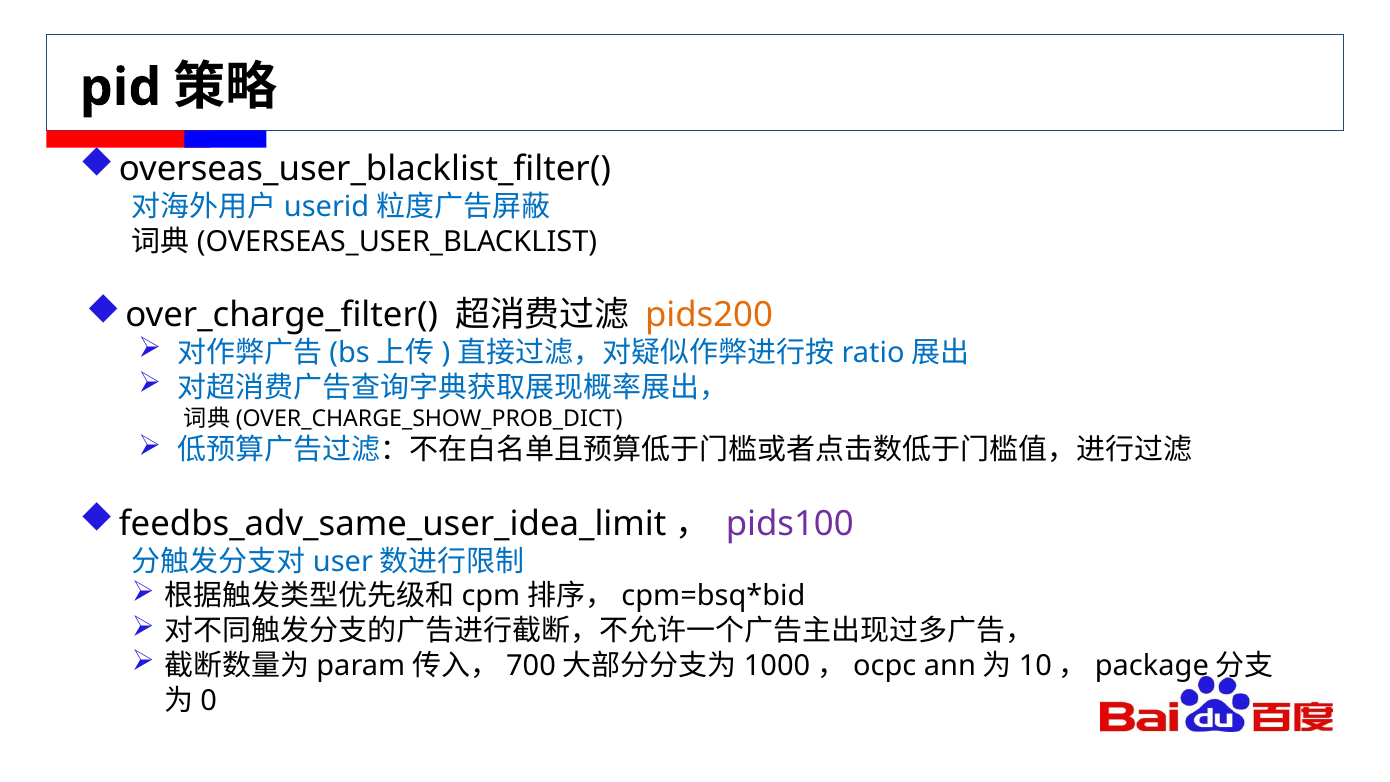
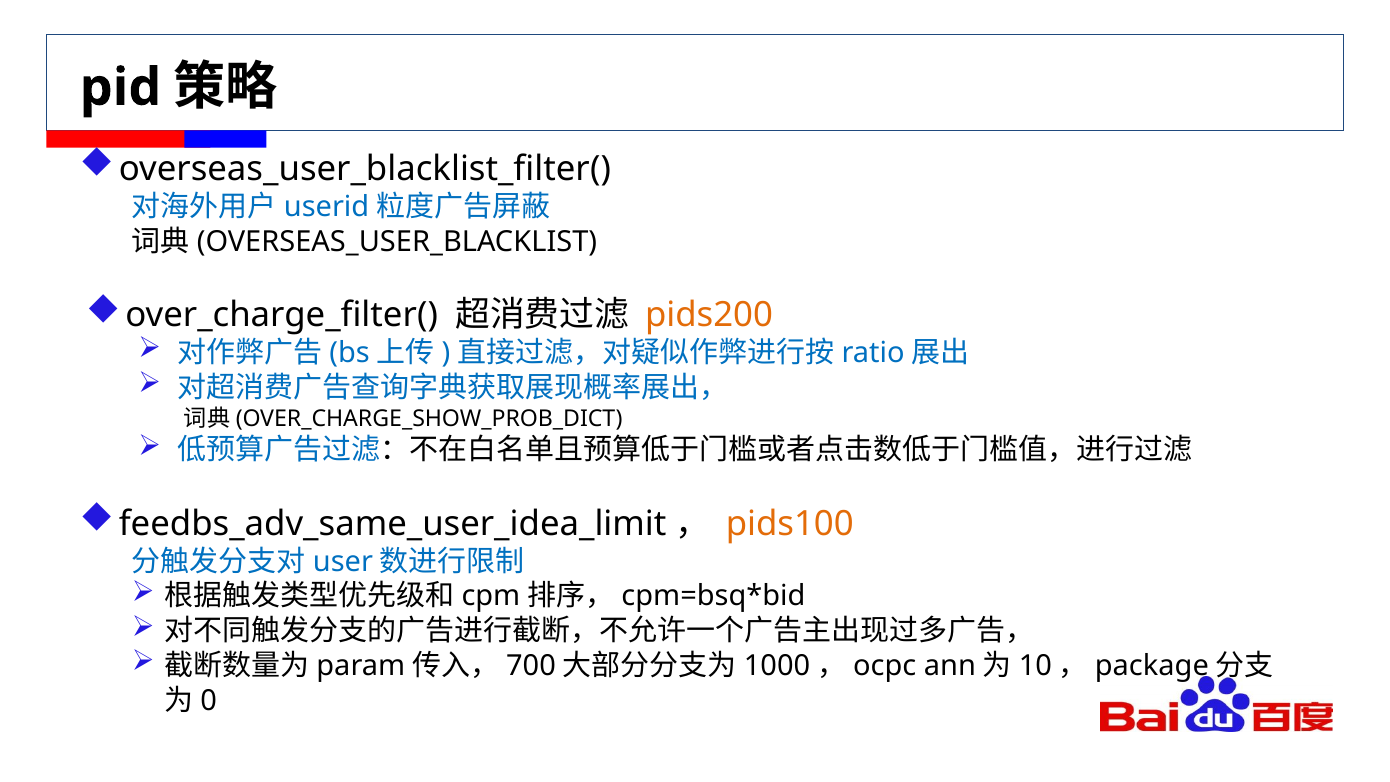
pids100 colour: purple -> orange
